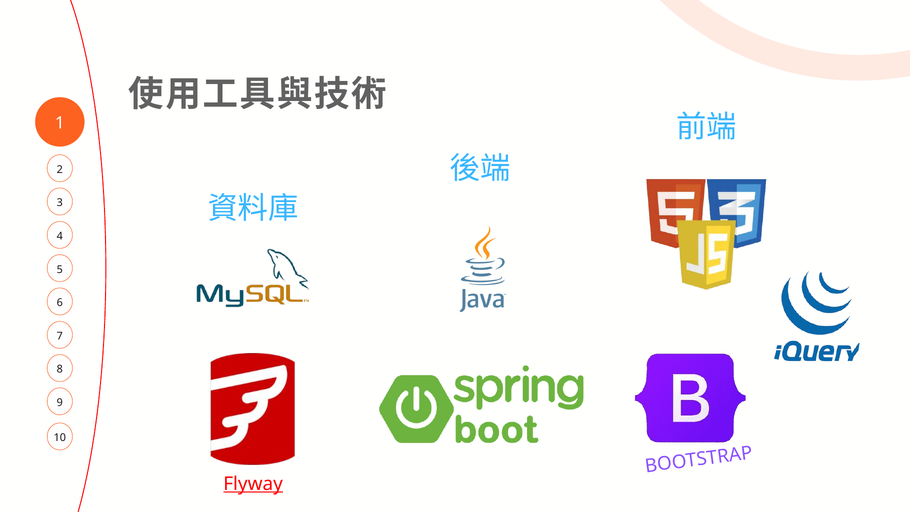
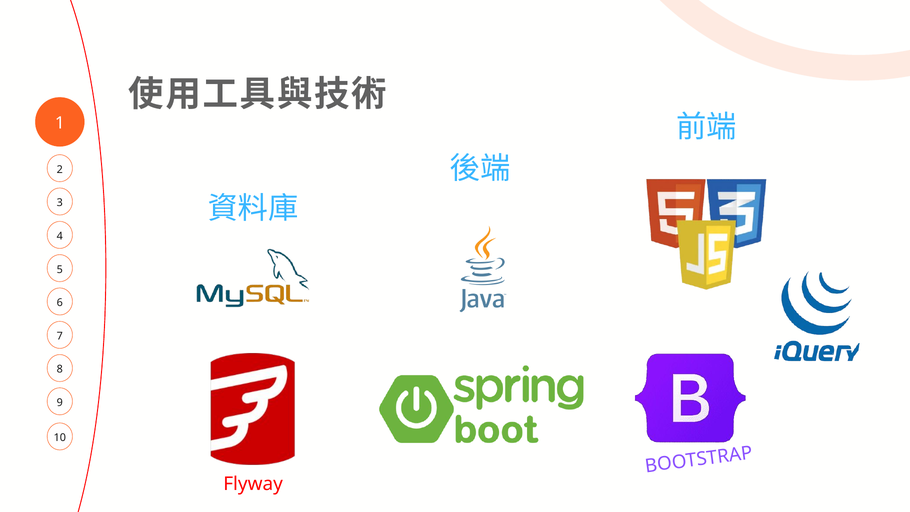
Flyway underline: present -> none
